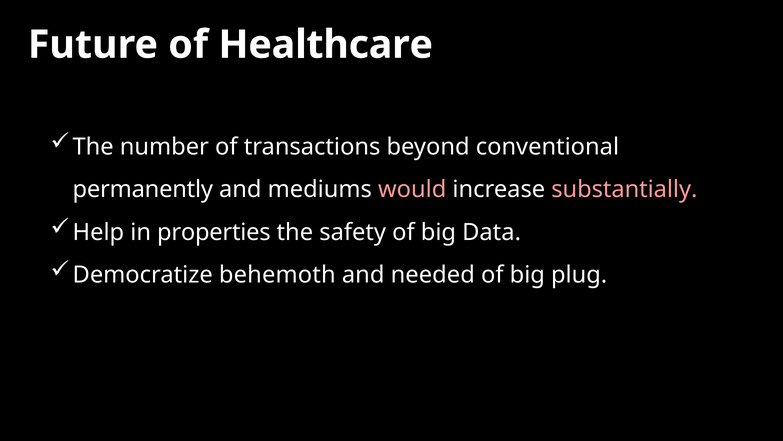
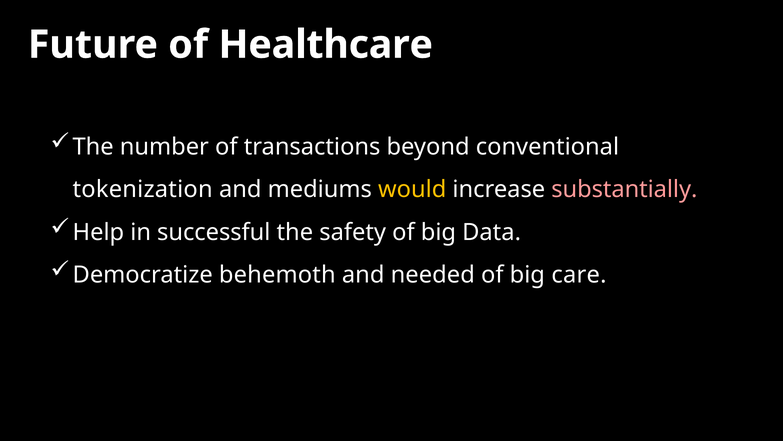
permanently: permanently -> tokenization
would colour: pink -> yellow
properties: properties -> successful
plug: plug -> care
